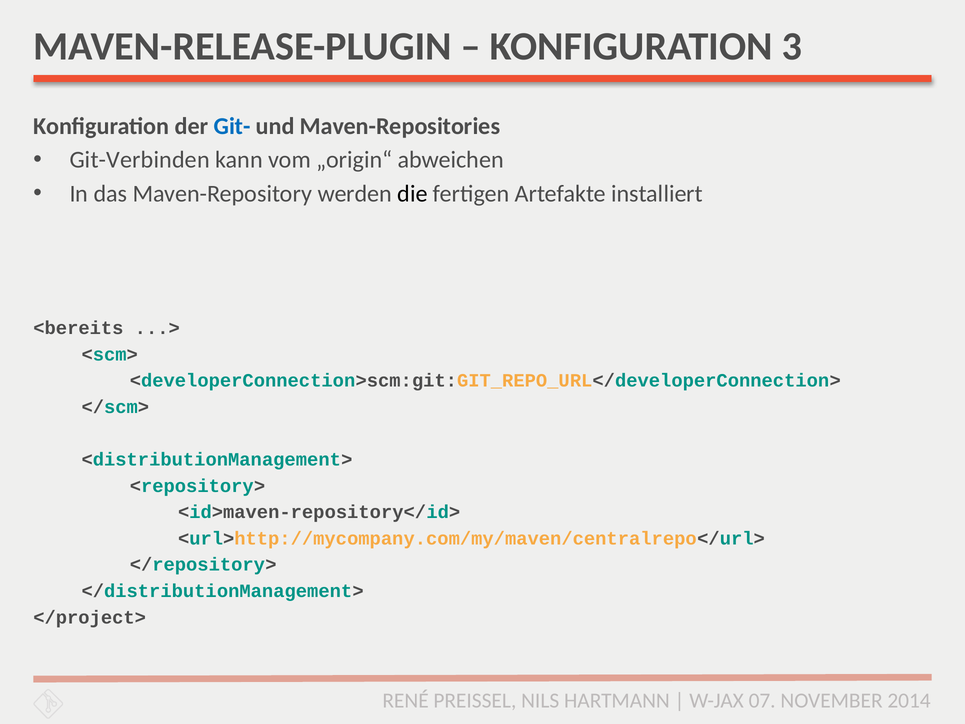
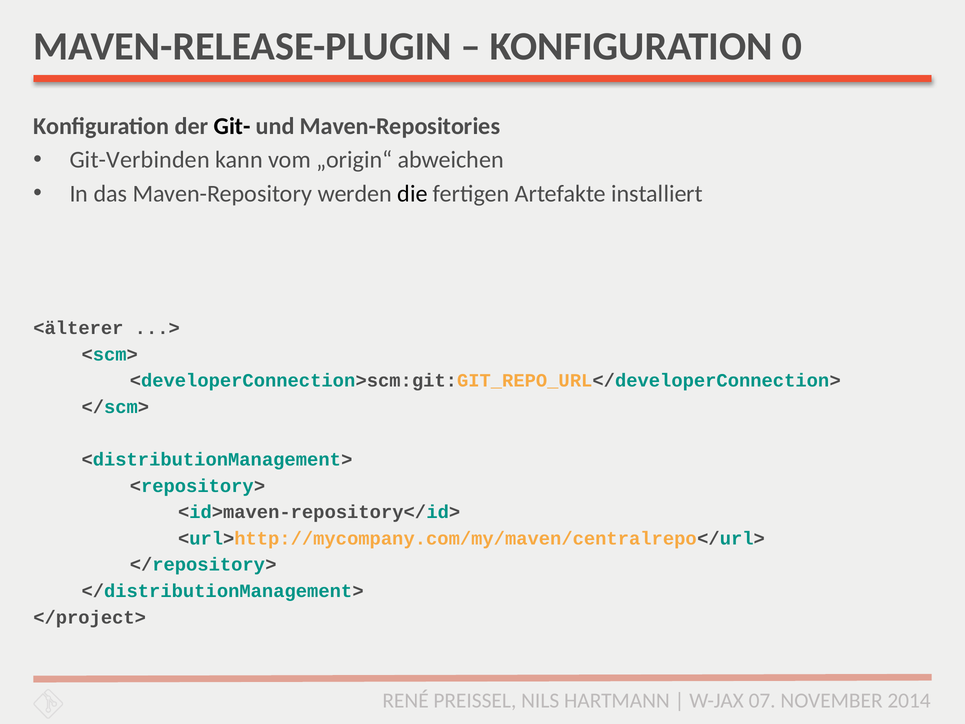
3: 3 -> 0
Git- colour: blue -> black
<bereits: <bereits -> <älterer
